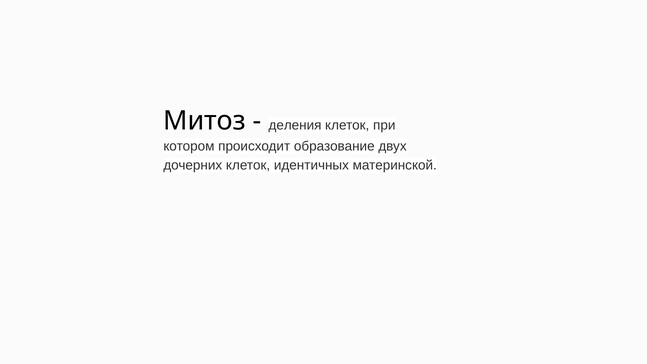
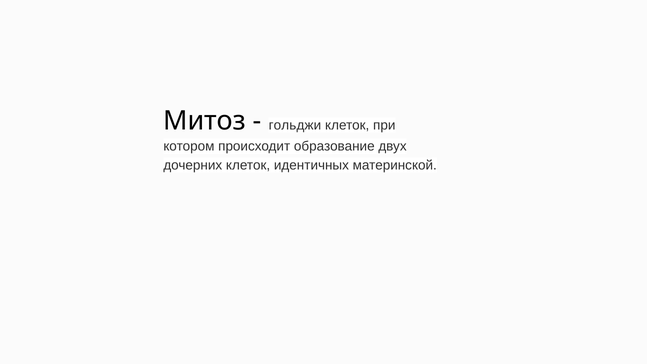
деления: деления -> гольджи
